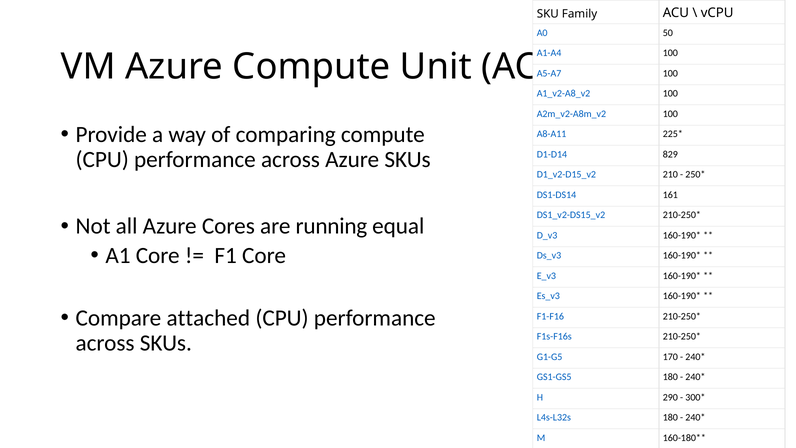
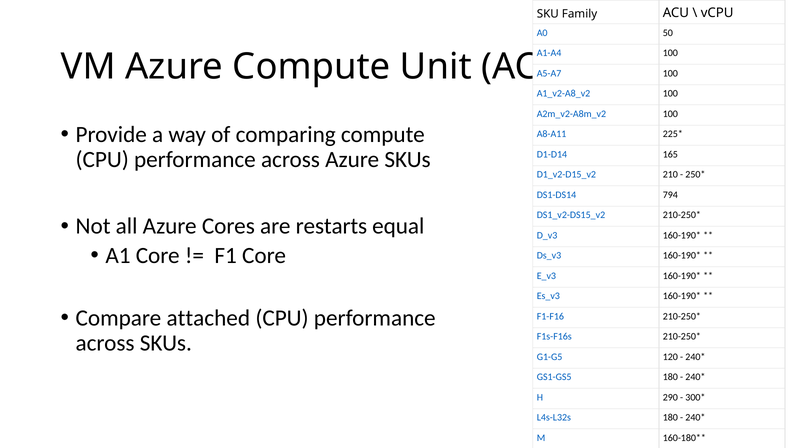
829: 829 -> 165
161: 161 -> 794
running: running -> restarts
170: 170 -> 120
